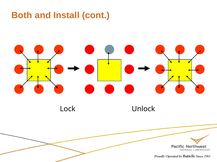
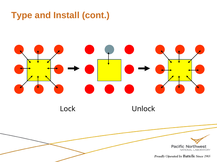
Both: Both -> Type
